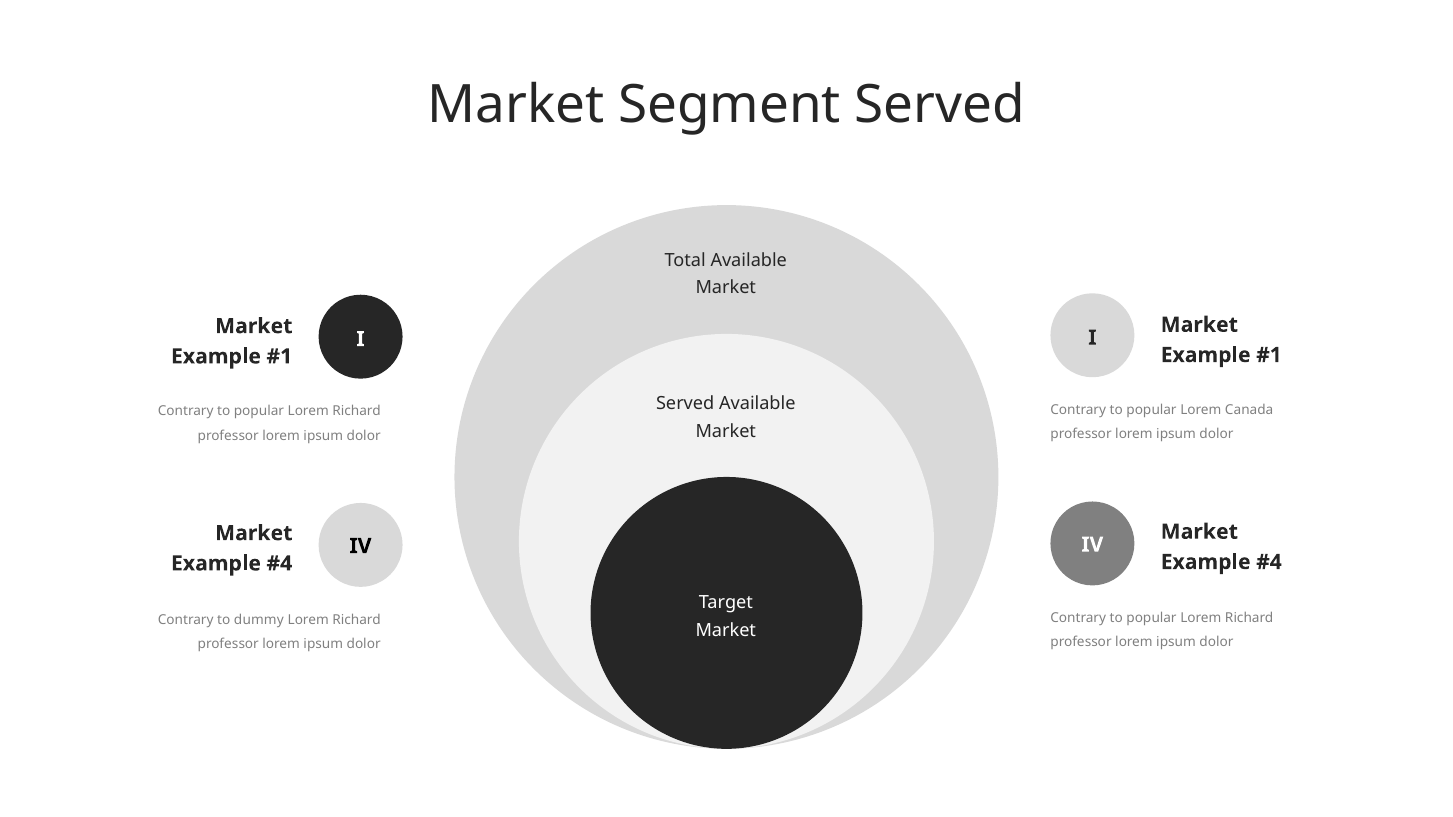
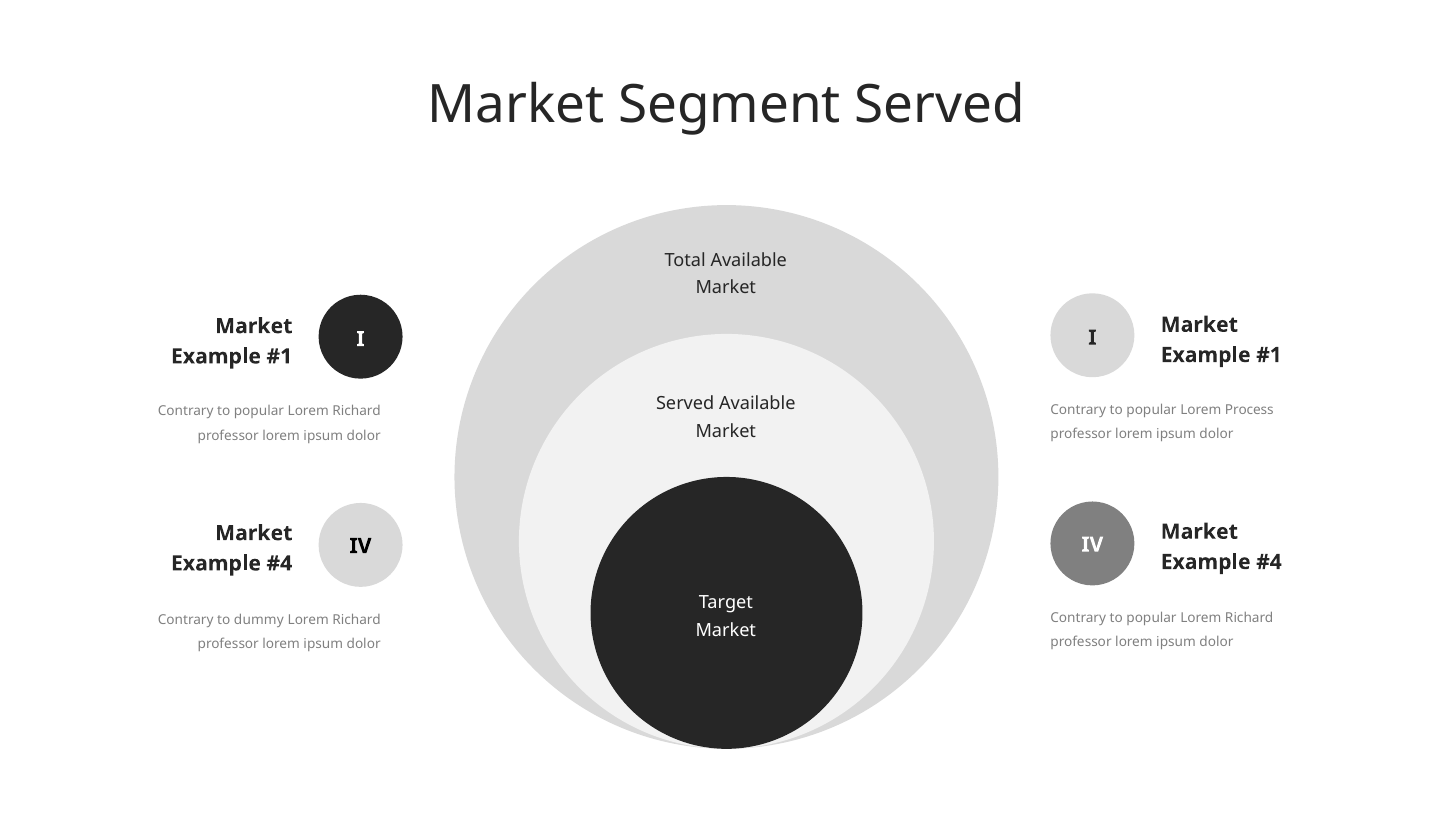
Canada: Canada -> Process
